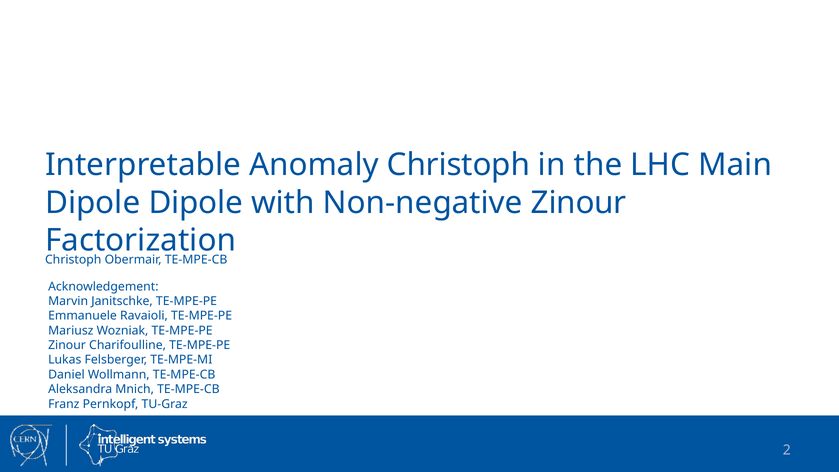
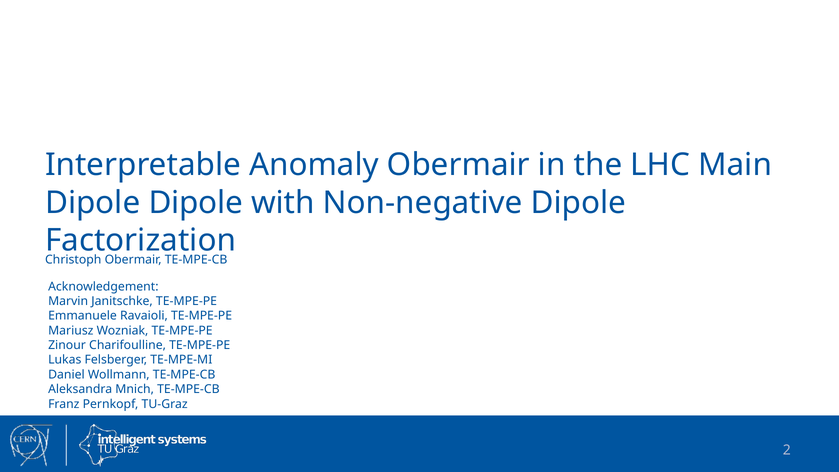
Anomaly Christoph: Christoph -> Obermair
Non-negative Zinour: Zinour -> Dipole
